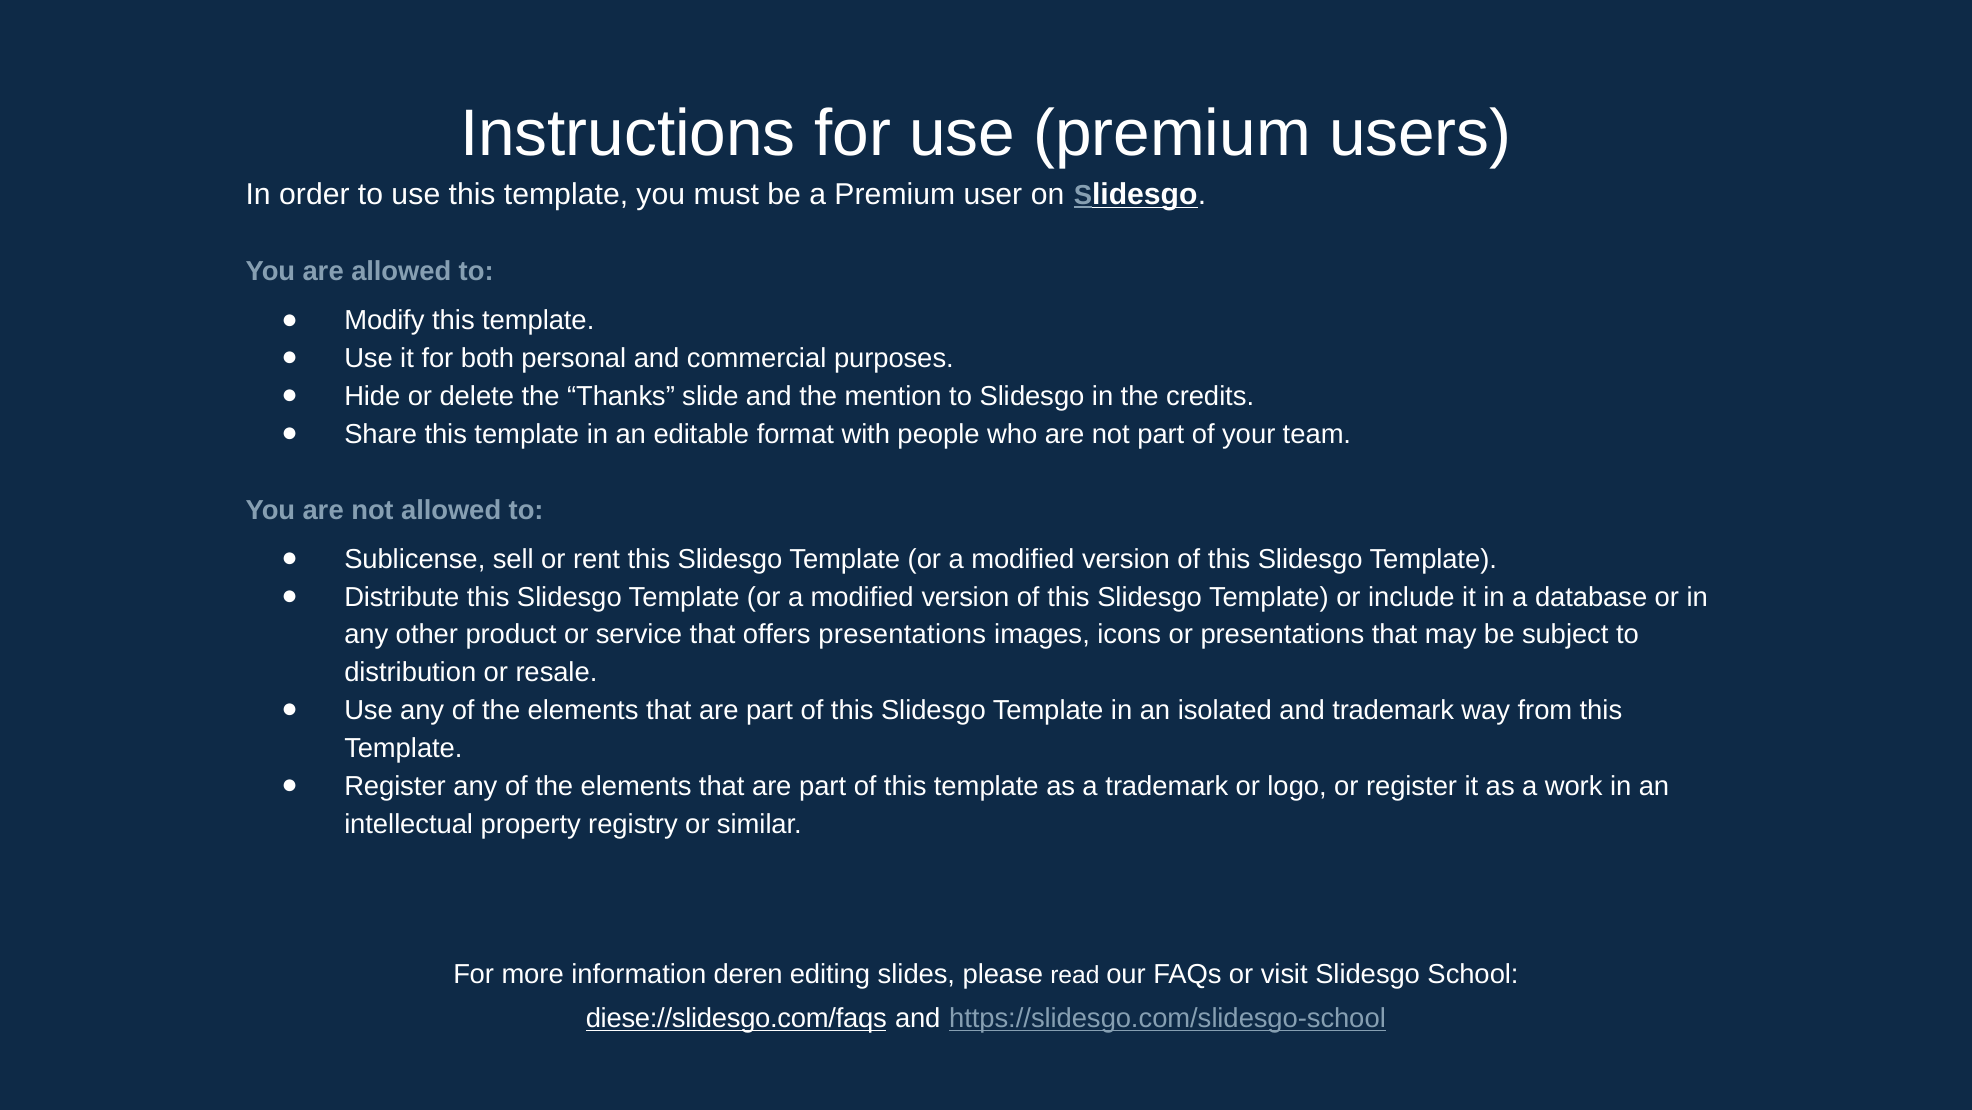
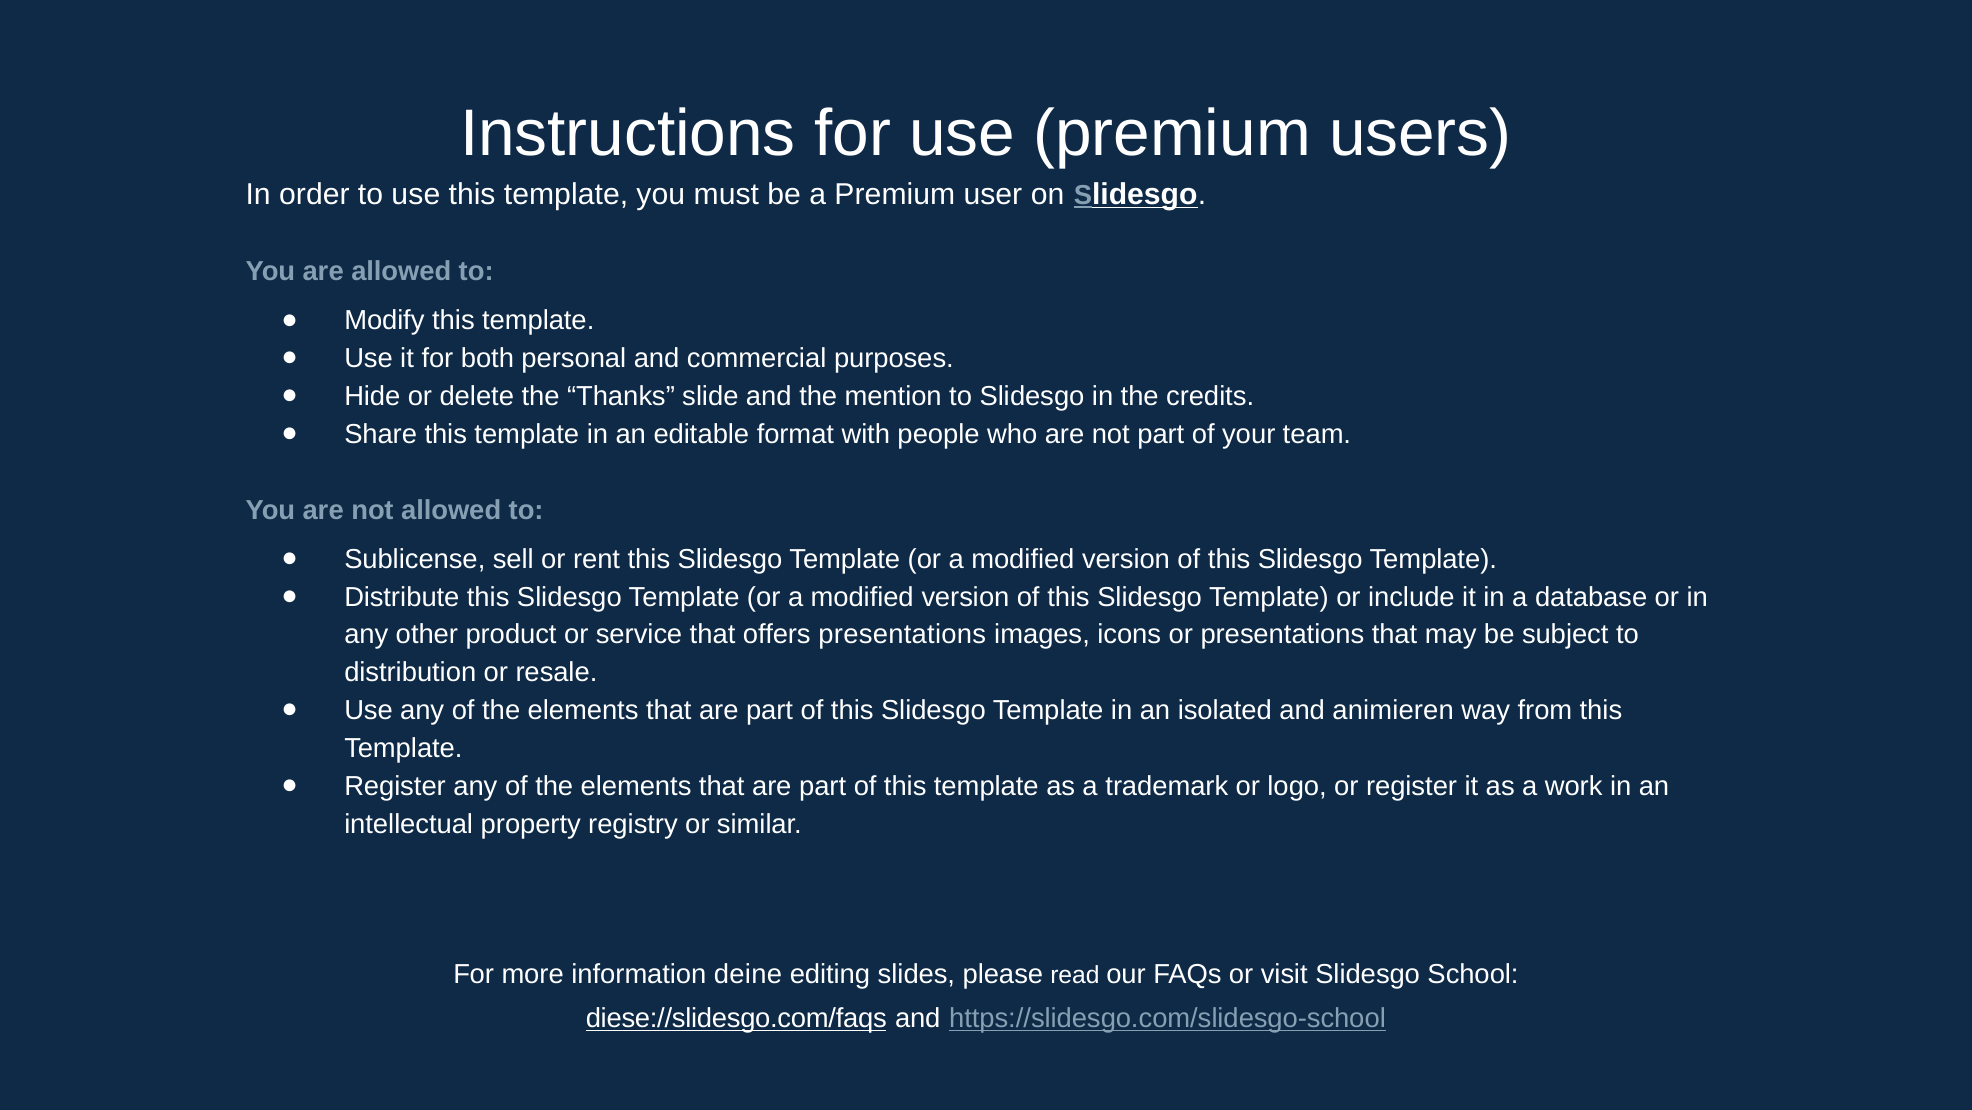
and trademark: trademark -> animieren
deren: deren -> deine
